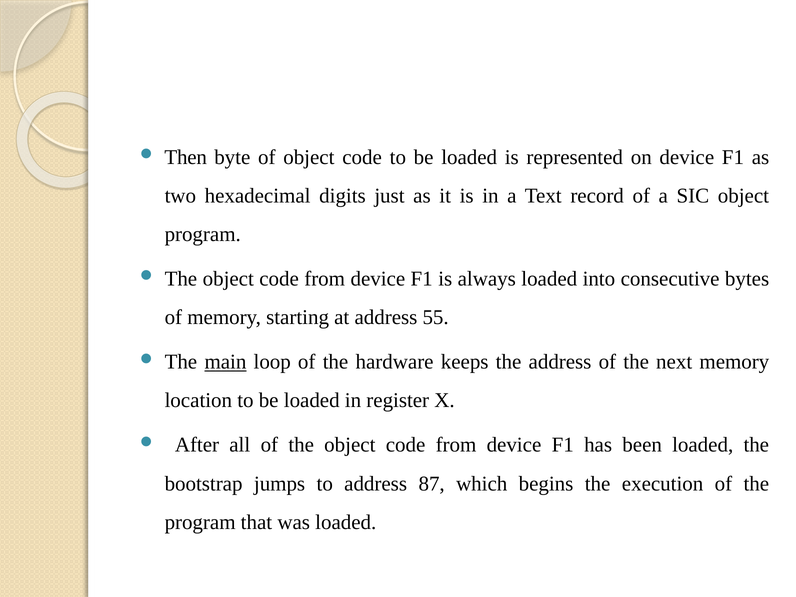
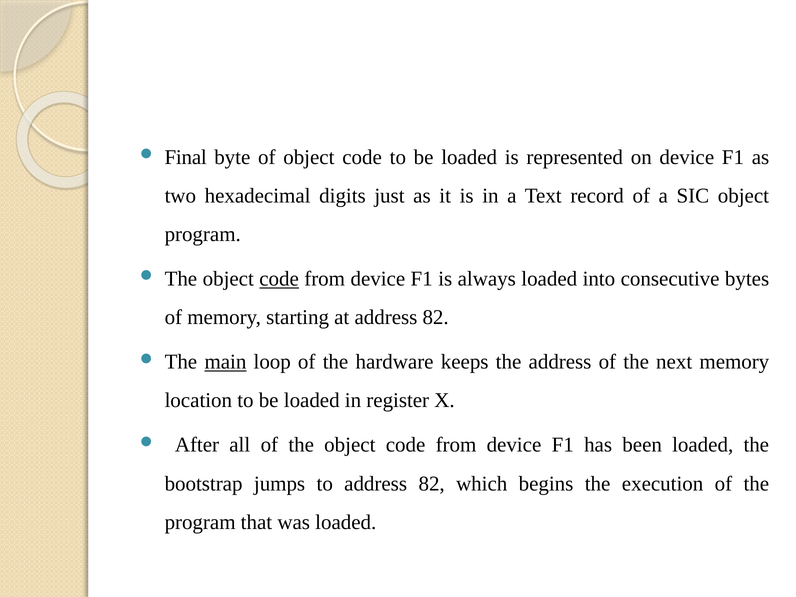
Then: Then -> Final
code at (279, 279) underline: none -> present
at address 55: 55 -> 82
to address 87: 87 -> 82
